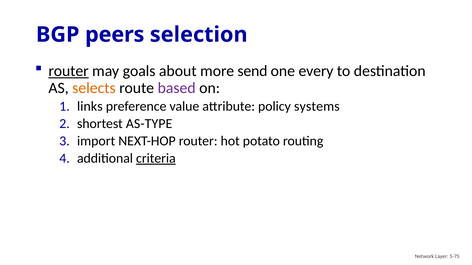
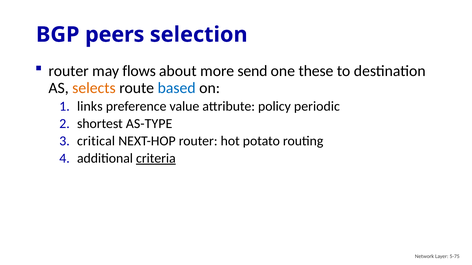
router at (69, 71) underline: present -> none
goals: goals -> flows
every: every -> these
based colour: purple -> blue
systems: systems -> periodic
import: import -> critical
